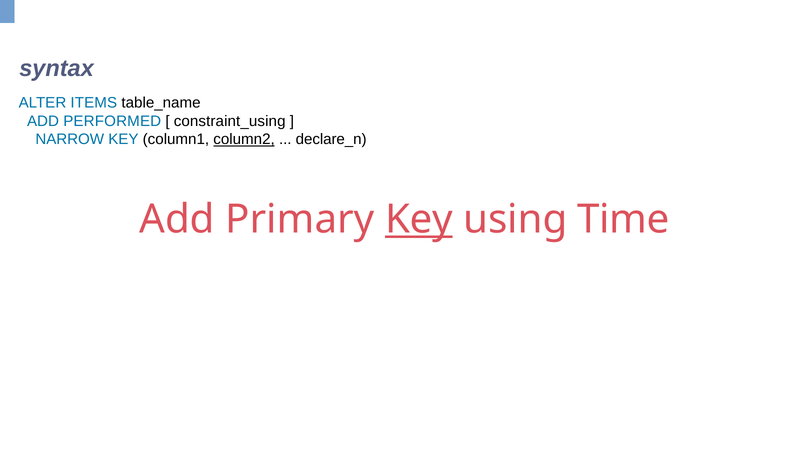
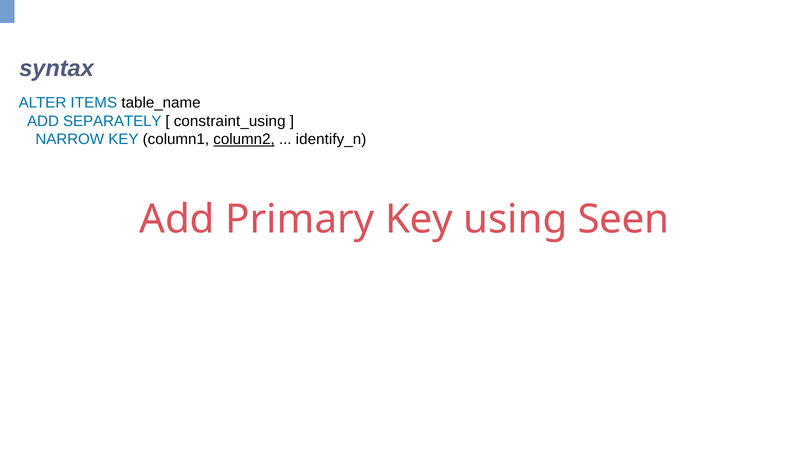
PERFORMED: PERFORMED -> SEPARATELY
declare_n: declare_n -> identify_n
Key at (419, 219) underline: present -> none
Time: Time -> Seen
